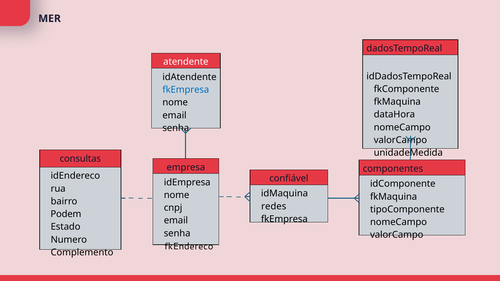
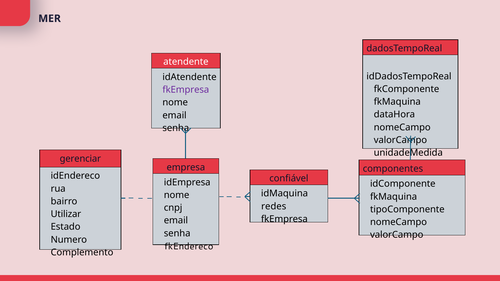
fkEmpresa at (186, 90) colour: blue -> purple
consultas: consultas -> gerenciar
Podem: Podem -> Utilizar
